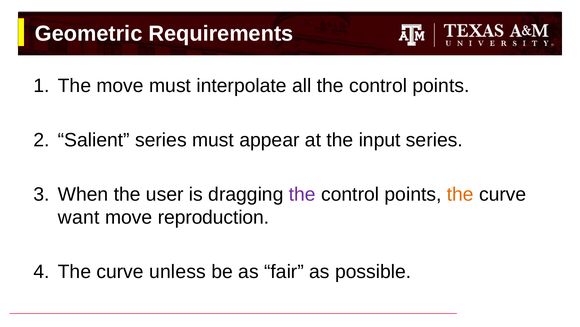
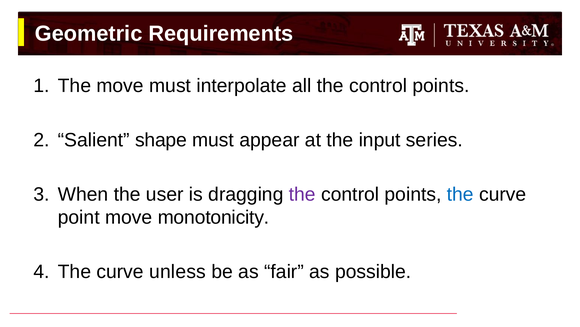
Salient series: series -> shape
the at (460, 194) colour: orange -> blue
want: want -> point
reproduction: reproduction -> monotonicity
